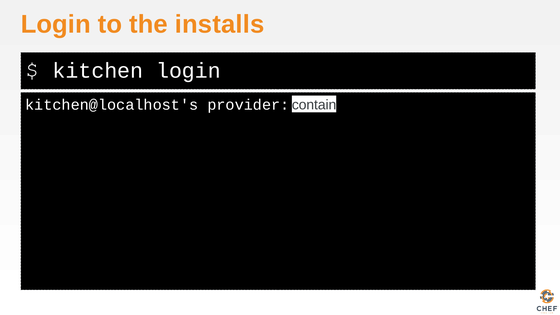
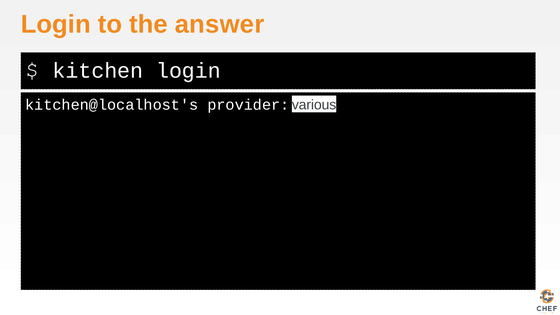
installs: installs -> answer
contain: contain -> various
